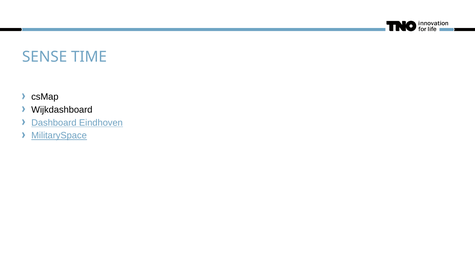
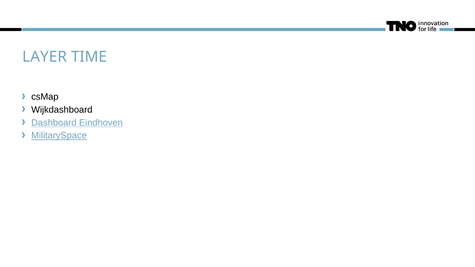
SENSE: SENSE -> LAYER
